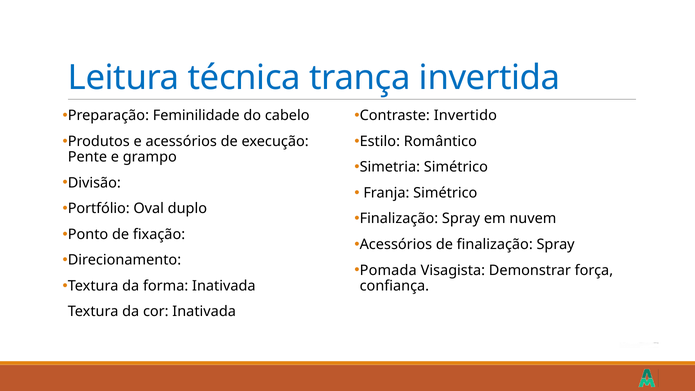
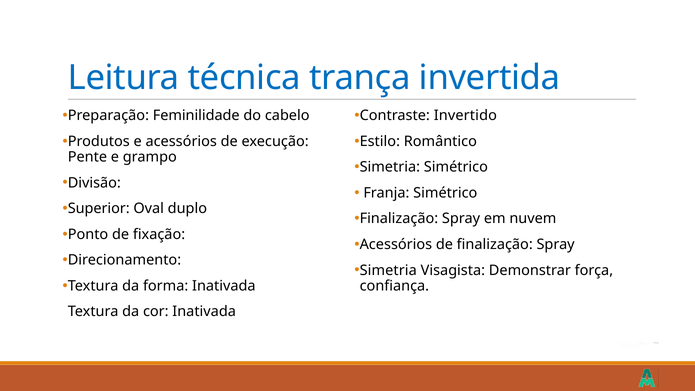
Portfólio: Portfólio -> Superior
Pomada at (388, 270): Pomada -> Simetria
